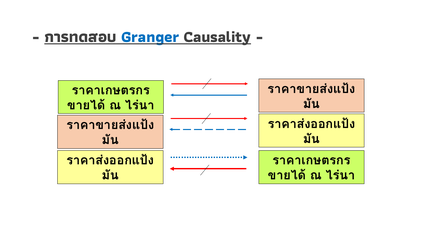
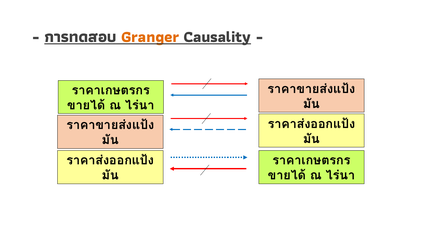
Granger colour: blue -> orange
